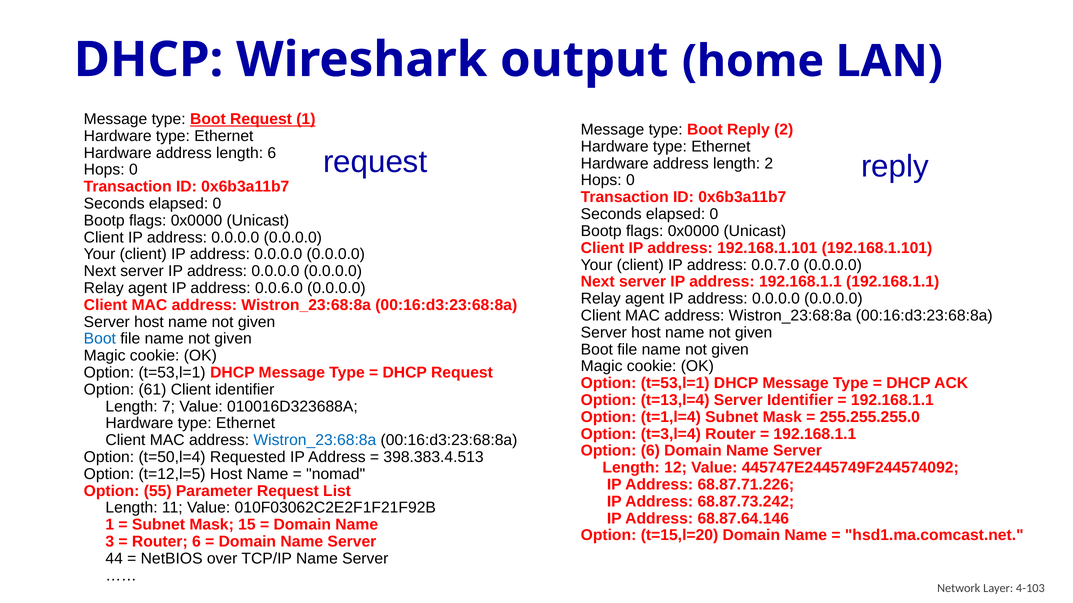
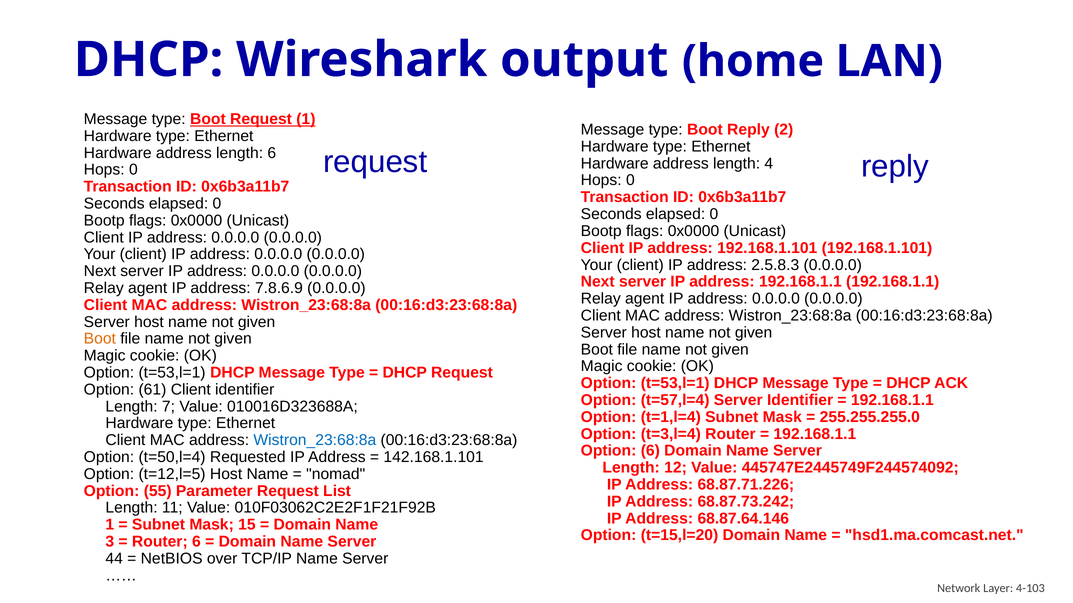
length 2: 2 -> 4
0.0.7.0: 0.0.7.0 -> 2.5.8.3
0.0.6.0: 0.0.6.0 -> 7.8.6.9
Boot at (100, 339) colour: blue -> orange
t=13,l=4: t=13,l=4 -> t=57,l=4
398.383.4.513: 398.383.4.513 -> 142.168.1.101
